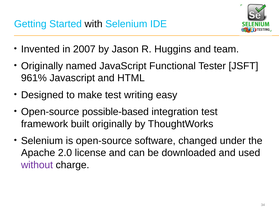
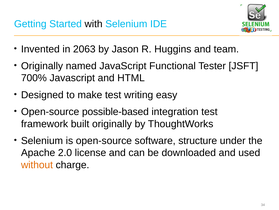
2007: 2007 -> 2063
961%: 961% -> 700%
changed: changed -> structure
without colour: purple -> orange
